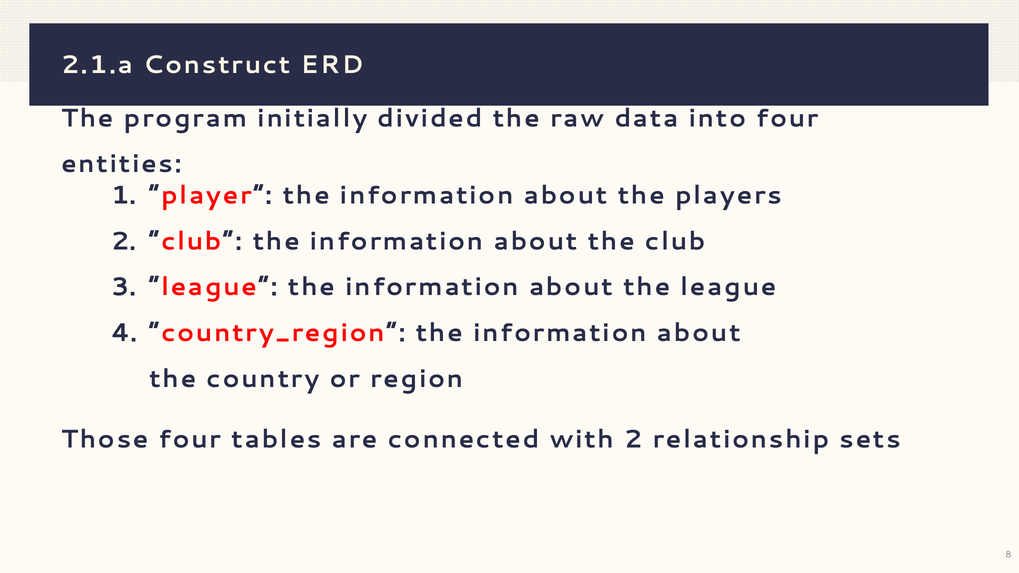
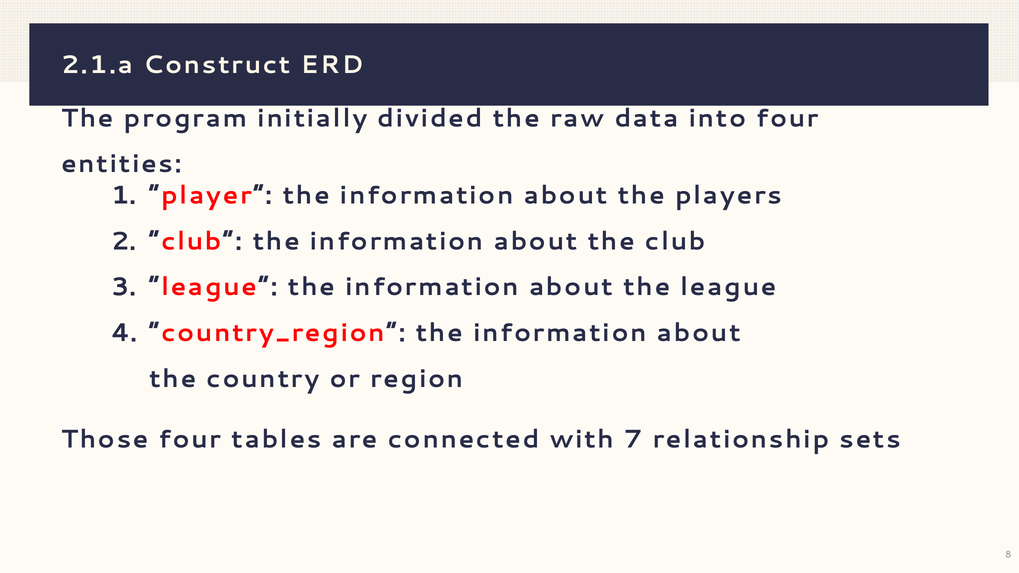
with 2: 2 -> 7
